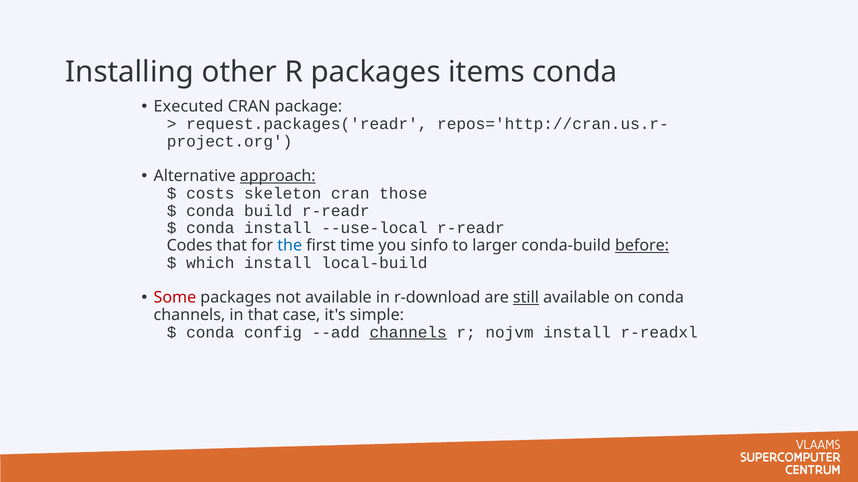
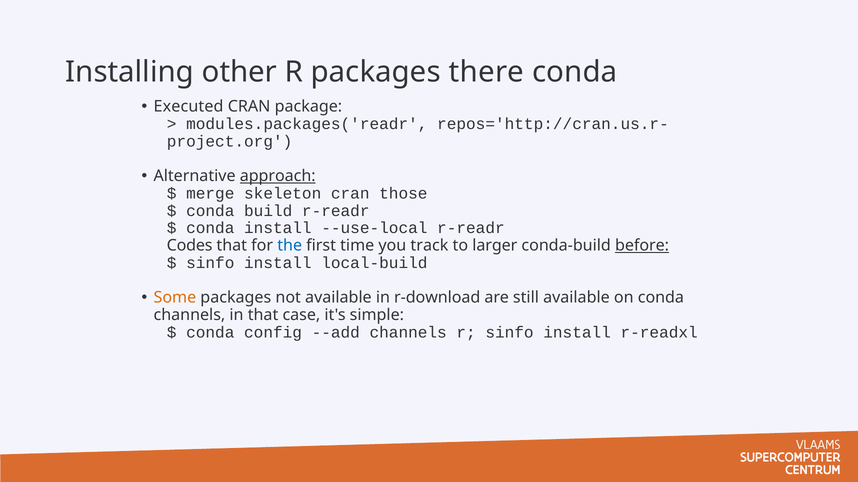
items: items -> there
request.packages('readr: request.packages('readr -> modules.packages('readr
costs: costs -> merge
sinfo: sinfo -> track
which at (210, 263): which -> sinfo
Some colour: red -> orange
still underline: present -> none
channels at (408, 333) underline: present -> none
r nojvm: nojvm -> sinfo
